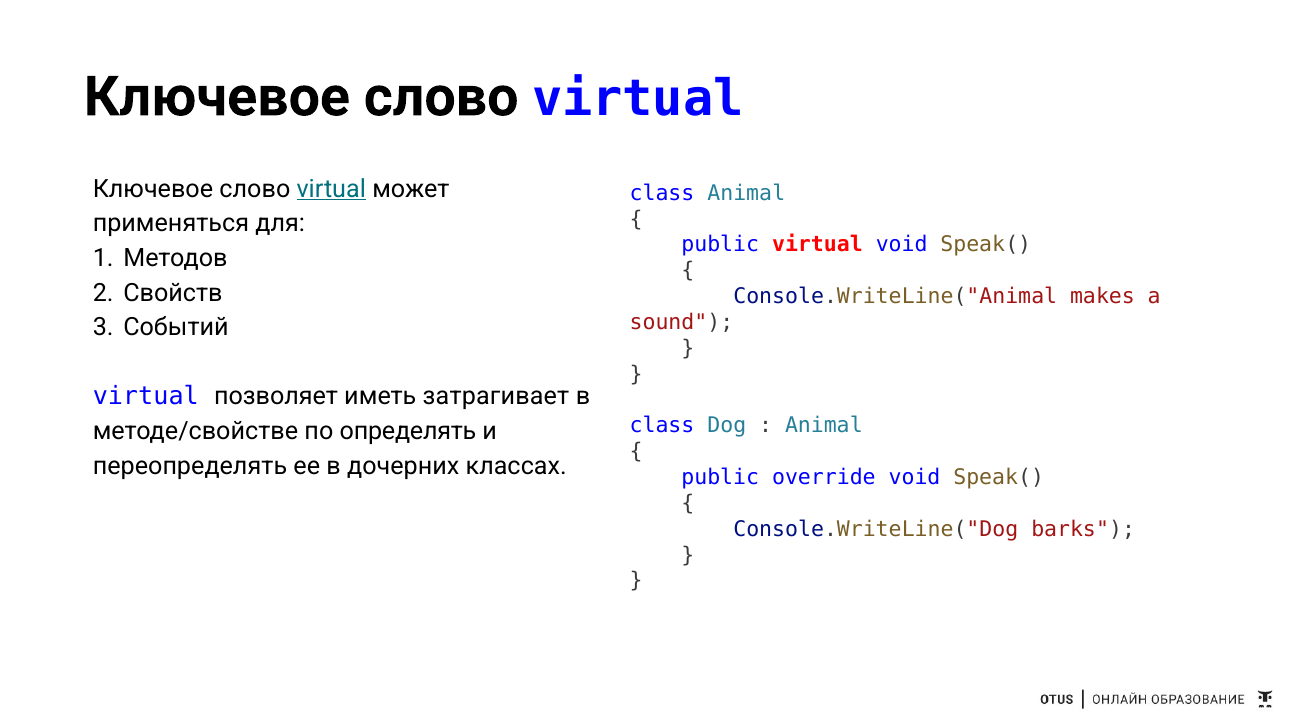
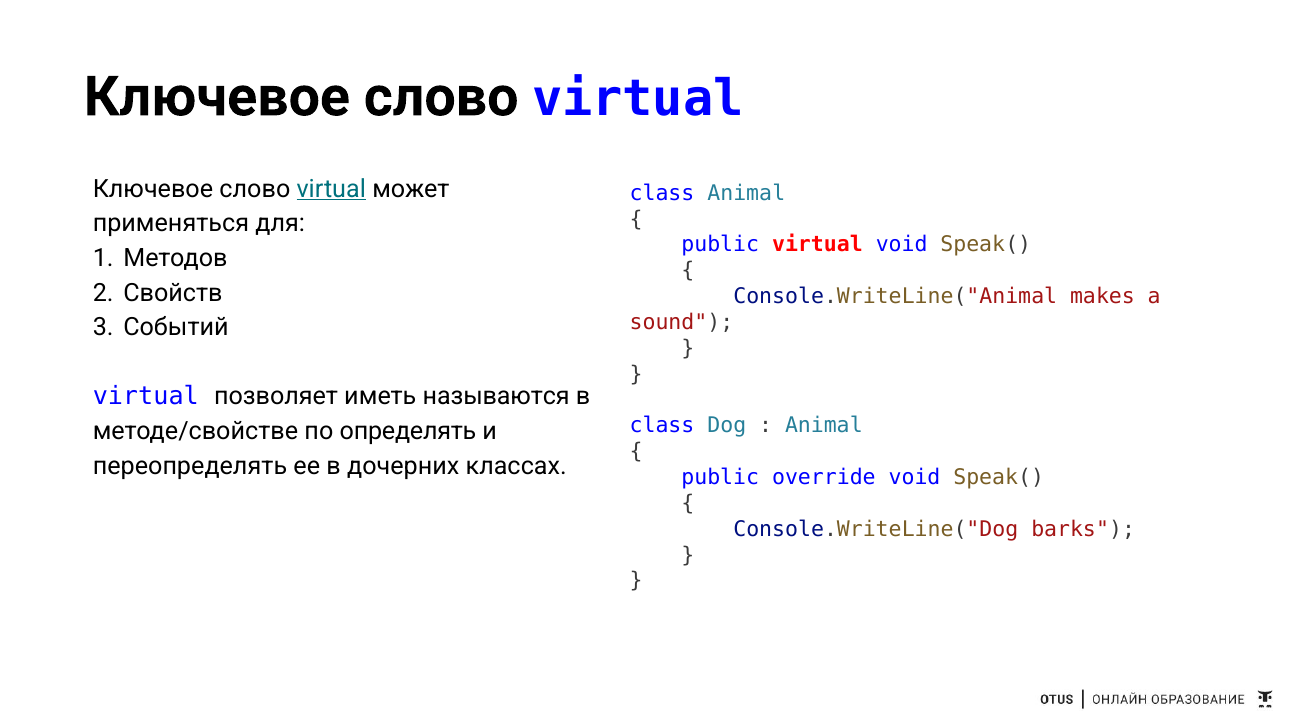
затрагивает: затрагивает -> называются
